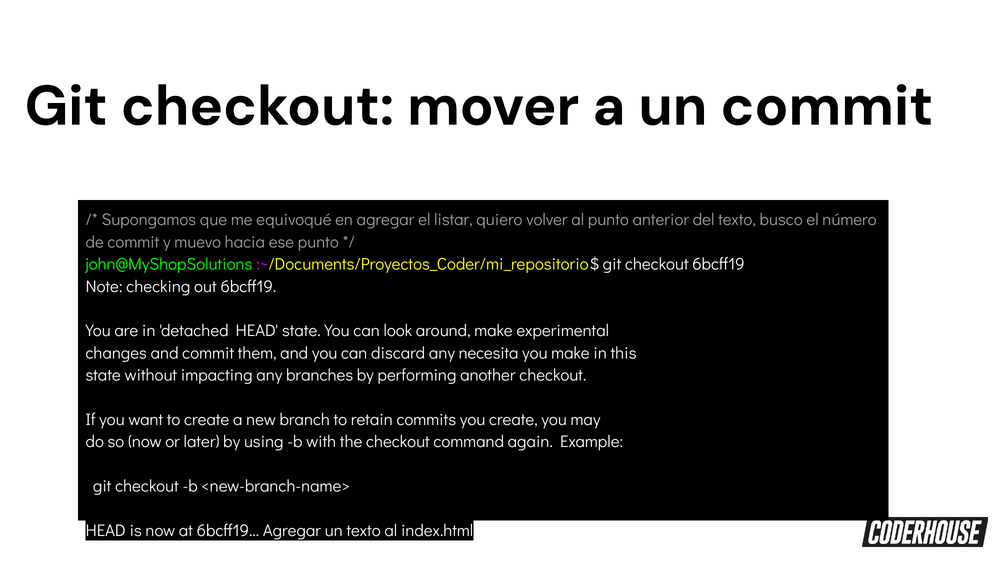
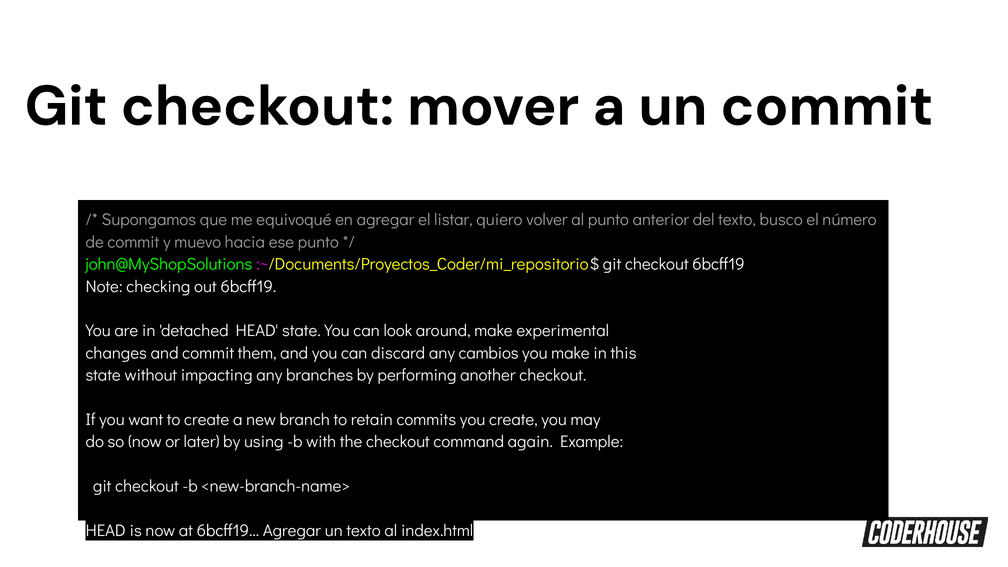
necesita: necesita -> cambios
